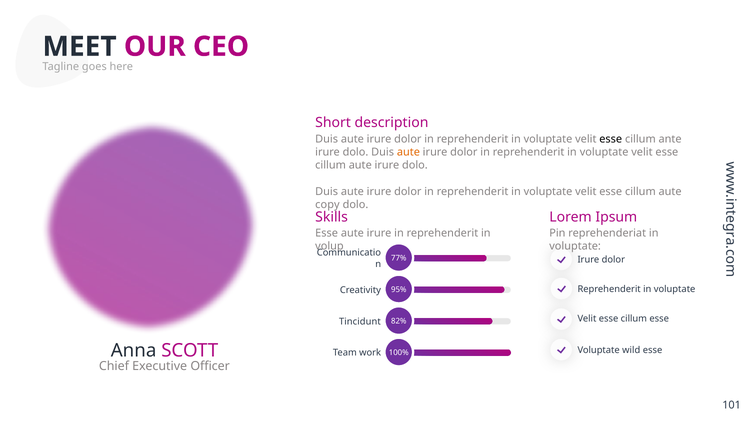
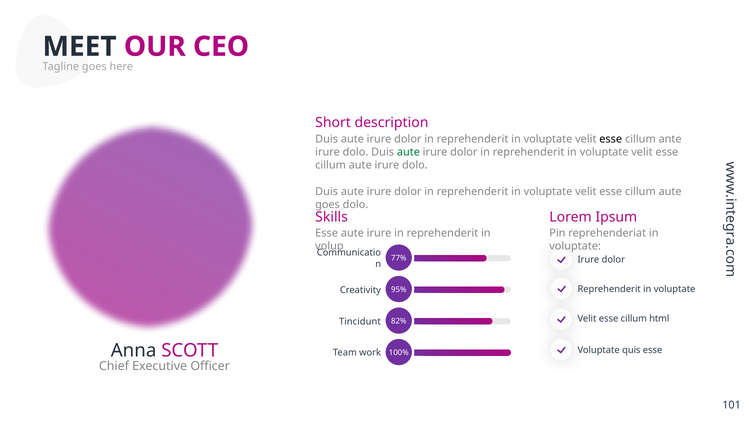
aute at (408, 152) colour: orange -> green
copy at (327, 205): copy -> goes
cillum esse: esse -> html
wild: wild -> quis
